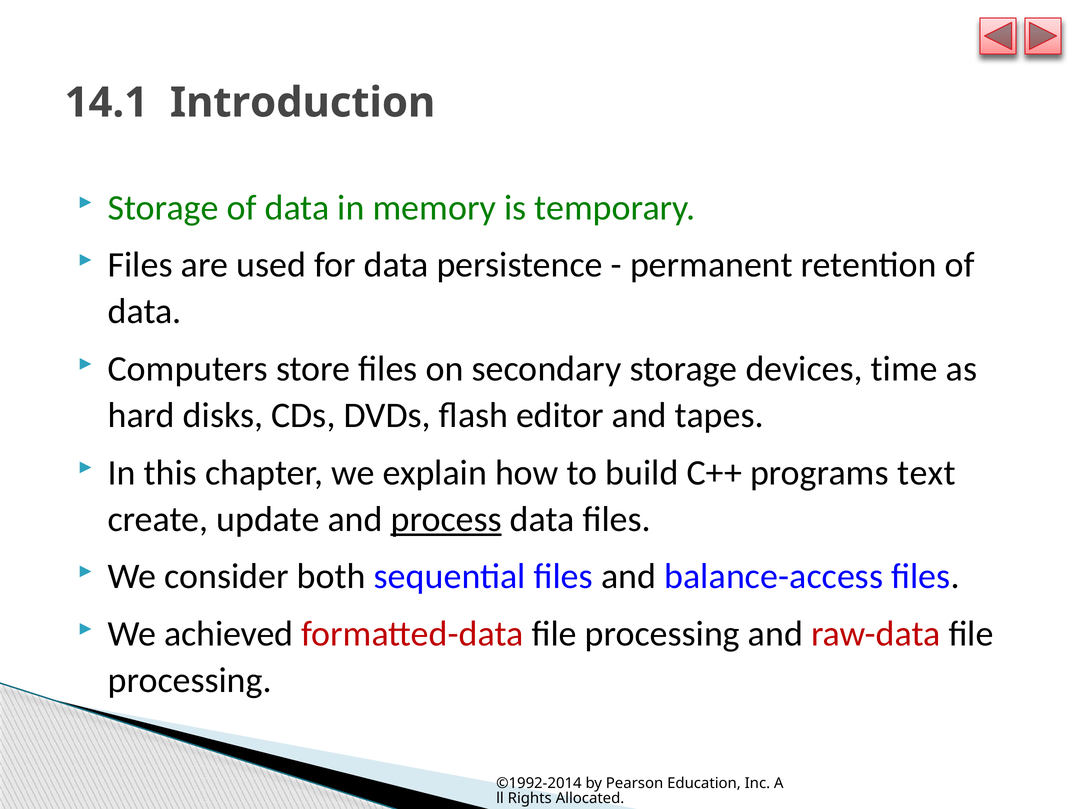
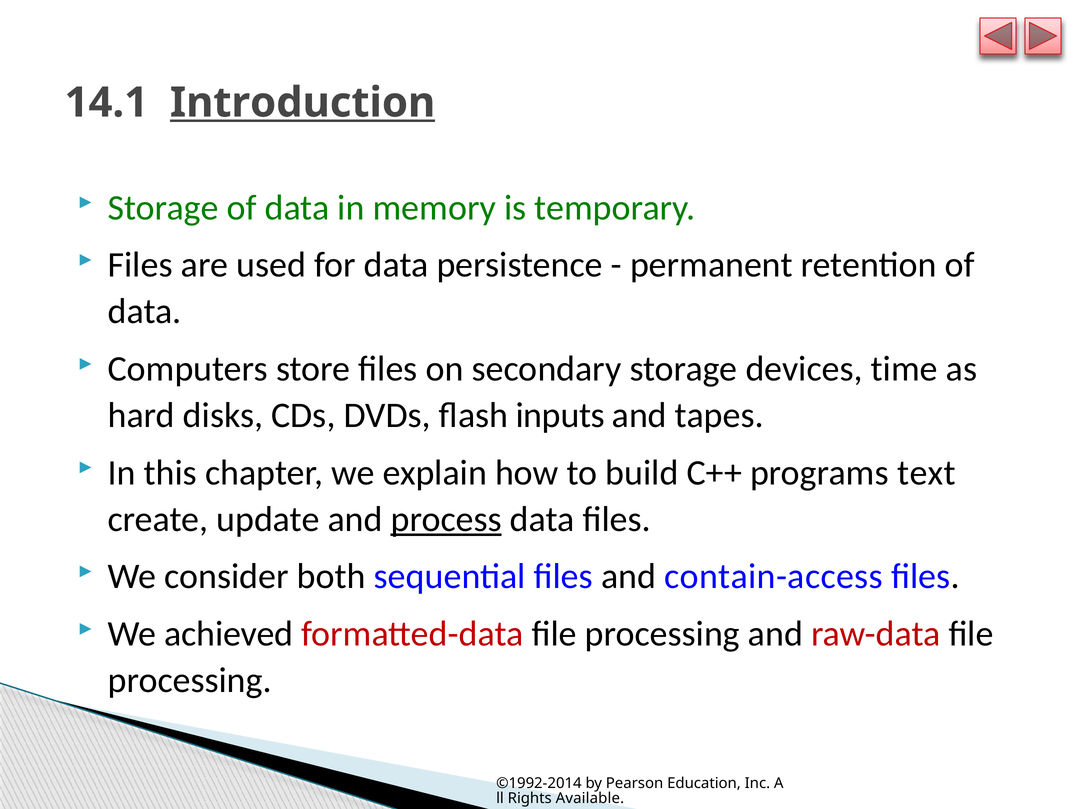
Introduction underline: none -> present
editor: editor -> inputs
balance-access: balance-access -> contain-access
Allocated: Allocated -> Available
